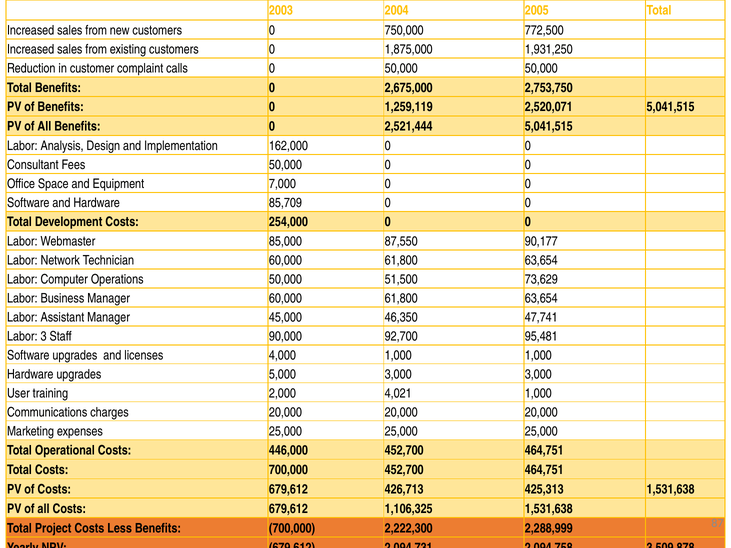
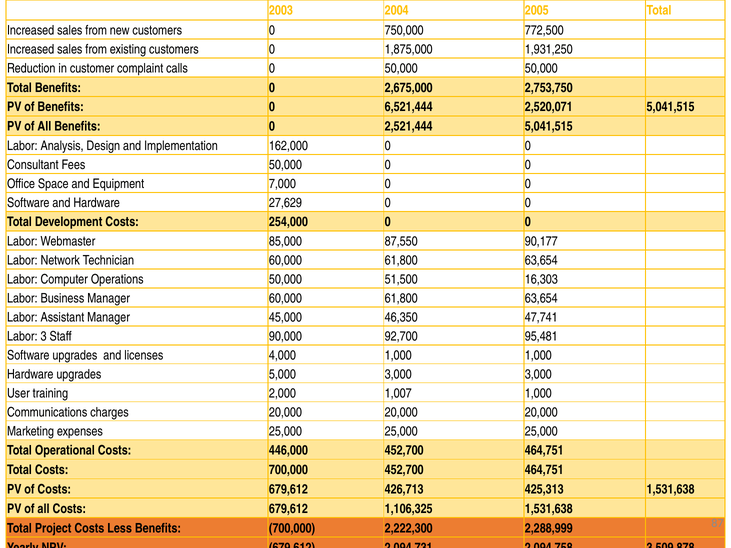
1,259,119: 1,259,119 -> 6,521,444
85,709: 85,709 -> 27,629
73,629: 73,629 -> 16,303
4,021: 4,021 -> 1,007
